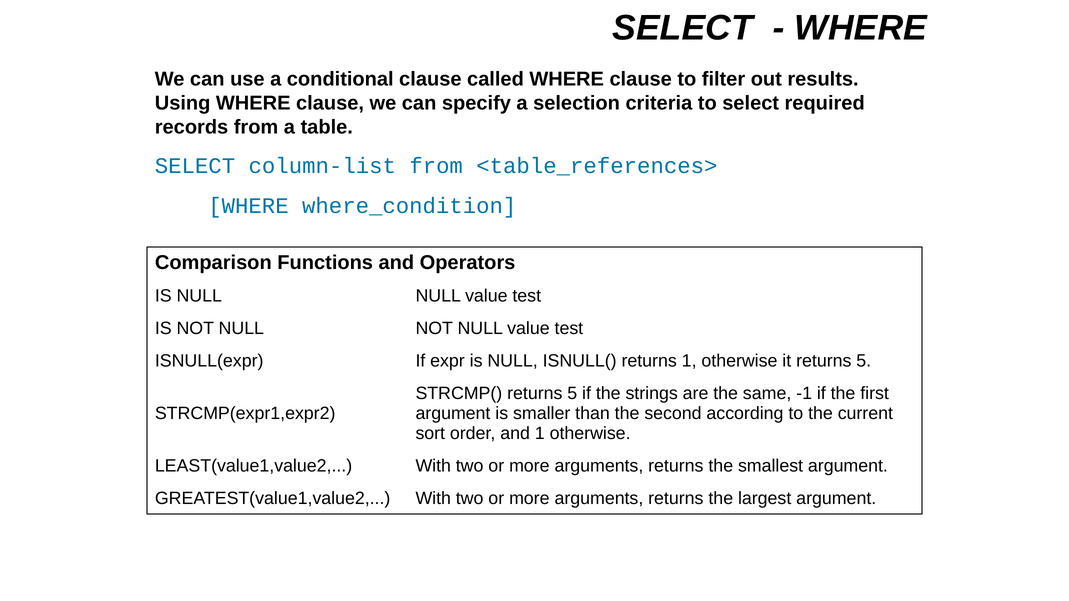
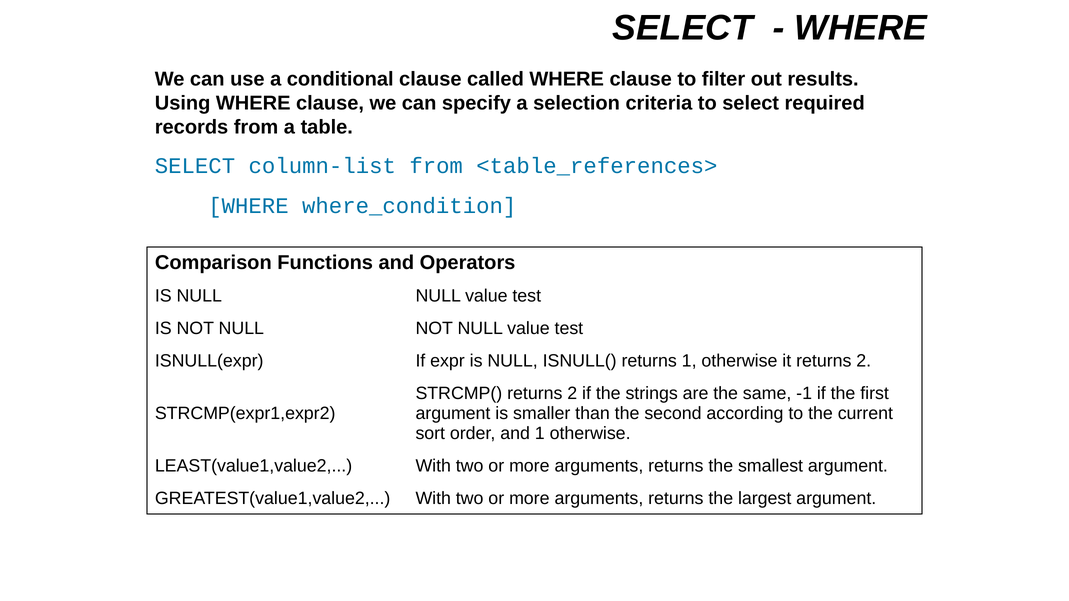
it returns 5: 5 -> 2
STRCMP( returns 5: 5 -> 2
